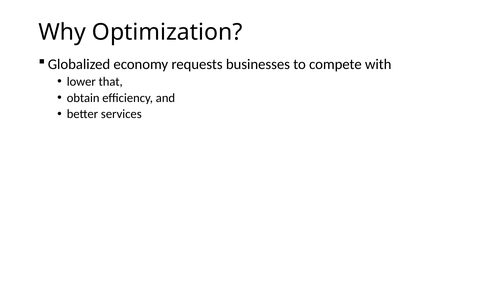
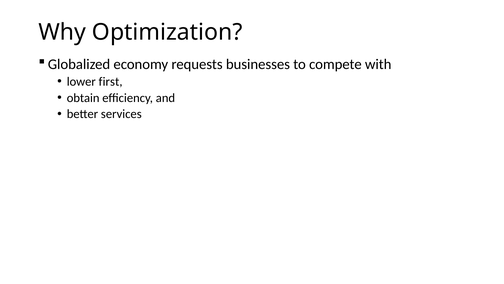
that: that -> first
